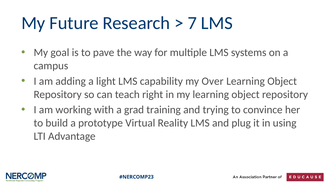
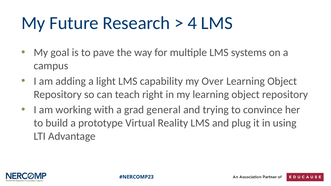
7: 7 -> 4
training: training -> general
